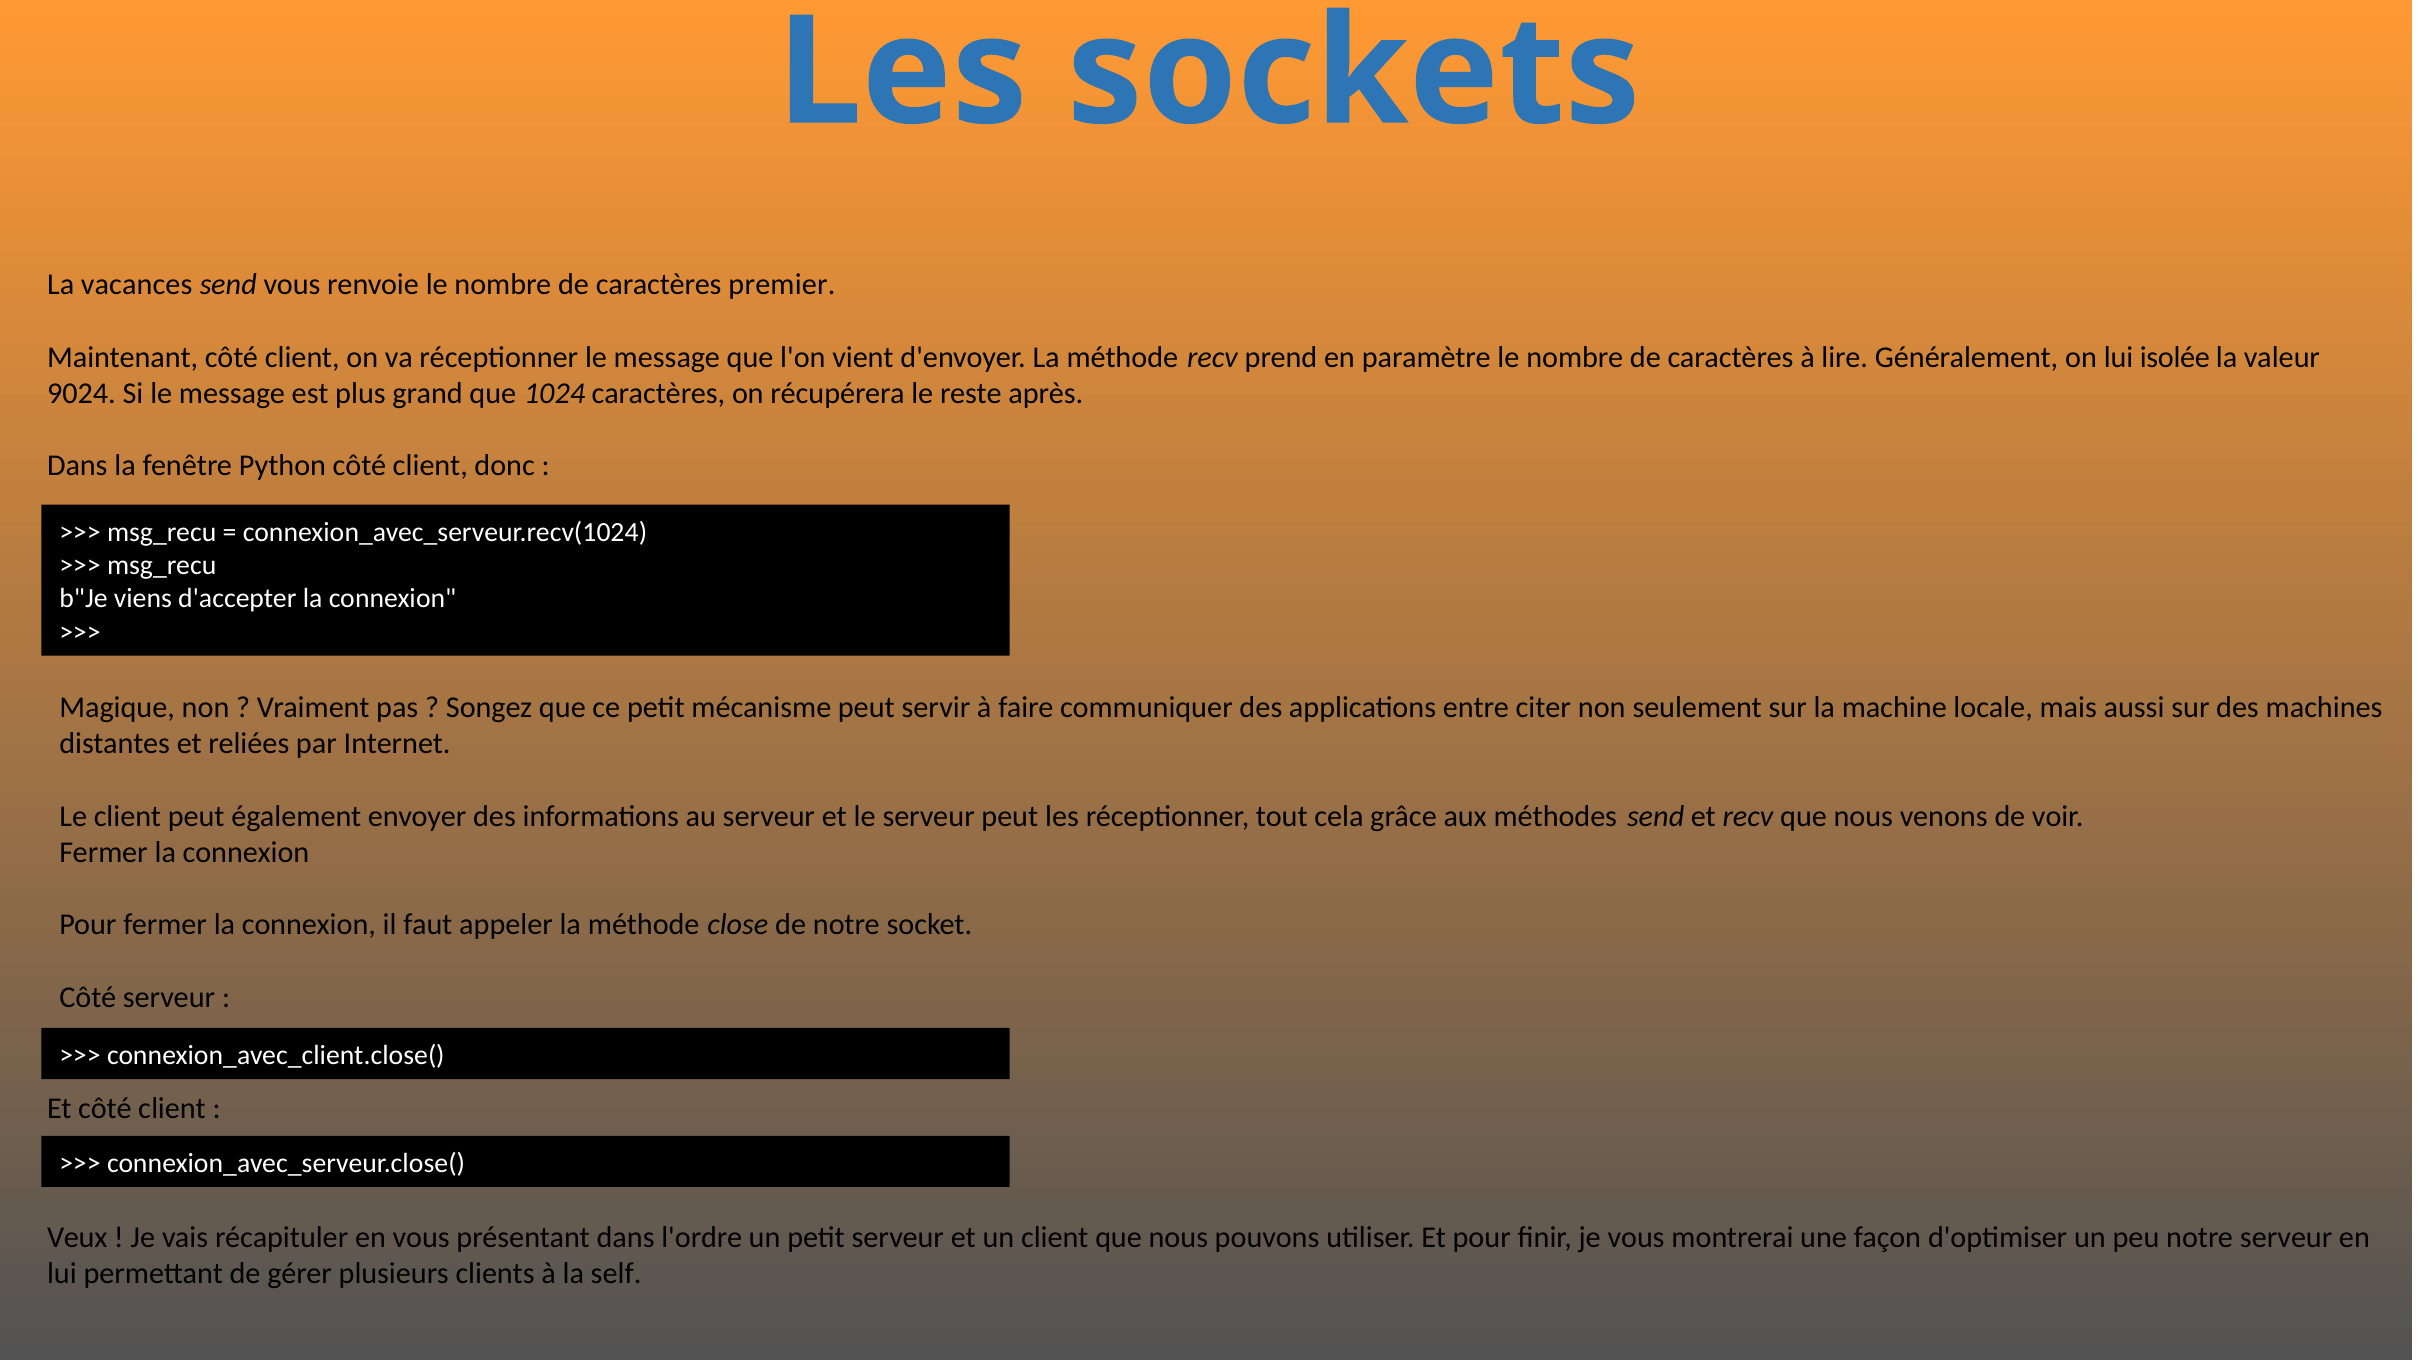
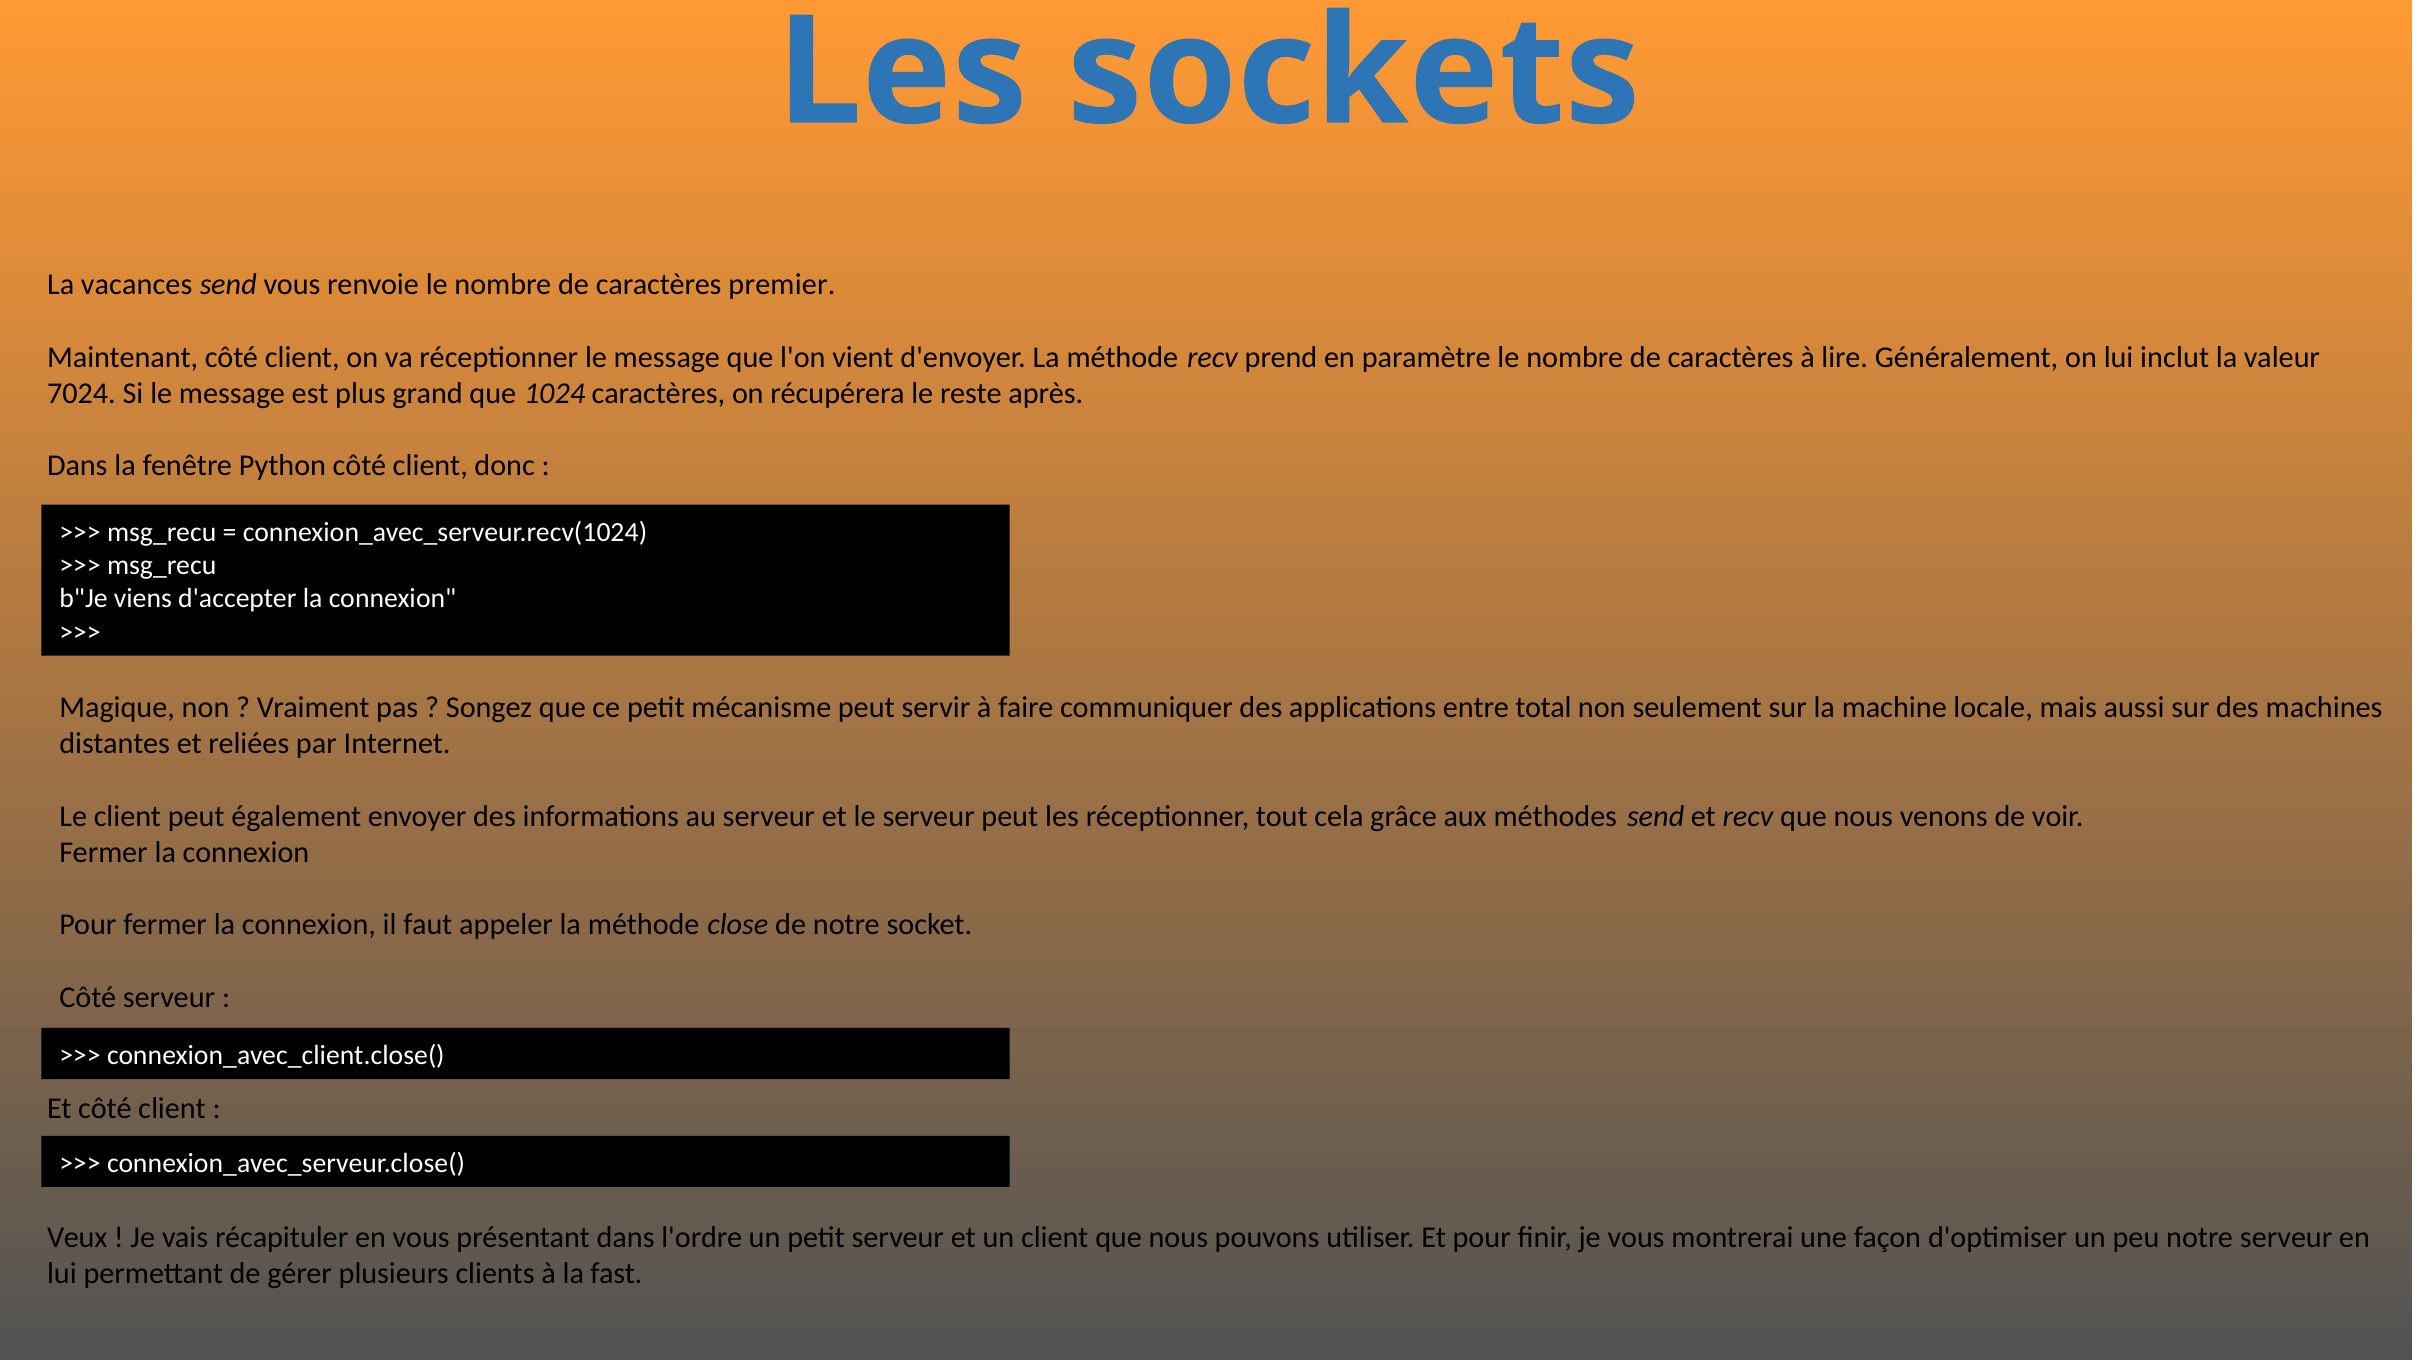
isolée: isolée -> inclut
9024: 9024 -> 7024
citer: citer -> total
self: self -> fast
